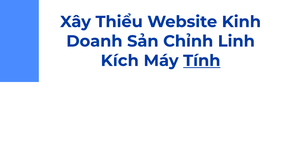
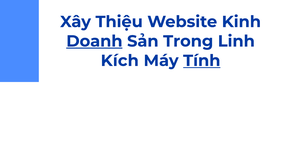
Thiểu: Thiểu -> Thiệu
Doanh underline: none -> present
Chỉnh: Chỉnh -> Trong
